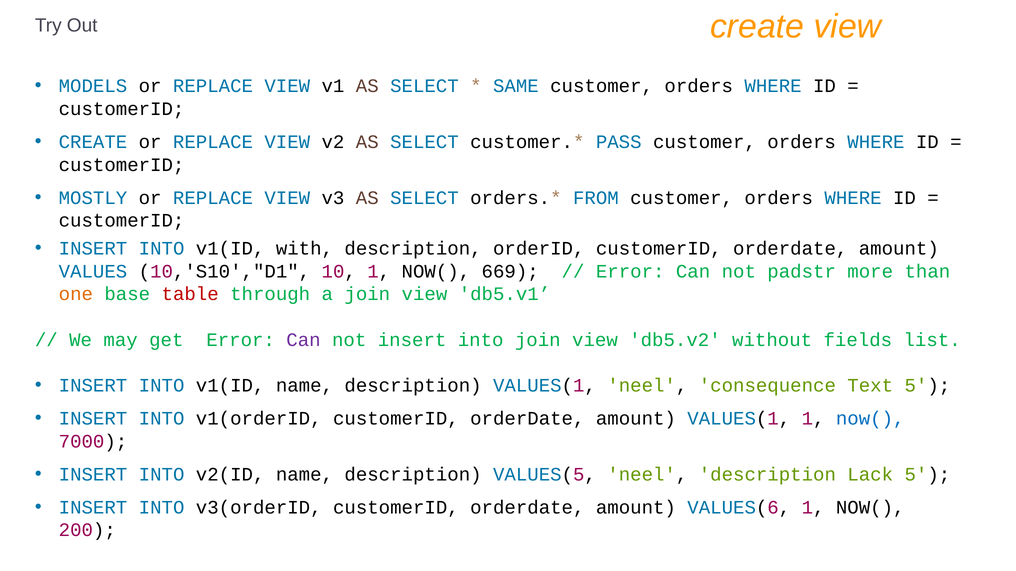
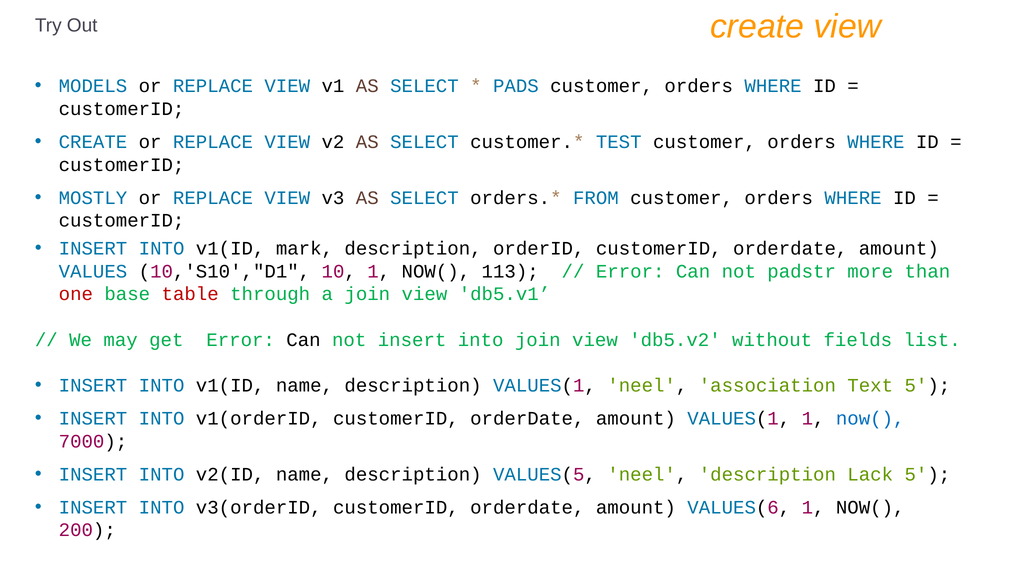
SAME: SAME -> PADS
PASS: PASS -> TEST
with: with -> mark
669: 669 -> 113
one colour: orange -> red
Can at (303, 340) colour: purple -> black
consequence: consequence -> association
